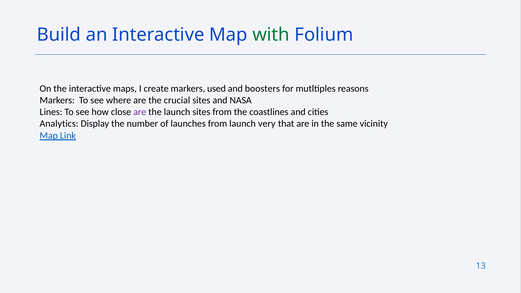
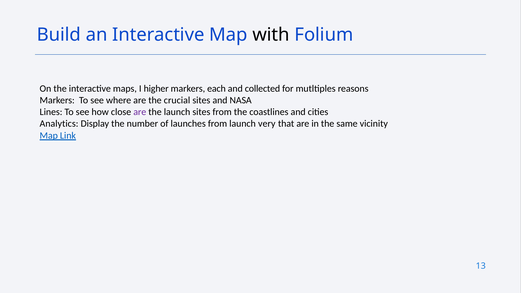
with colour: green -> black
create: create -> higher
used: used -> each
boosters: boosters -> collected
